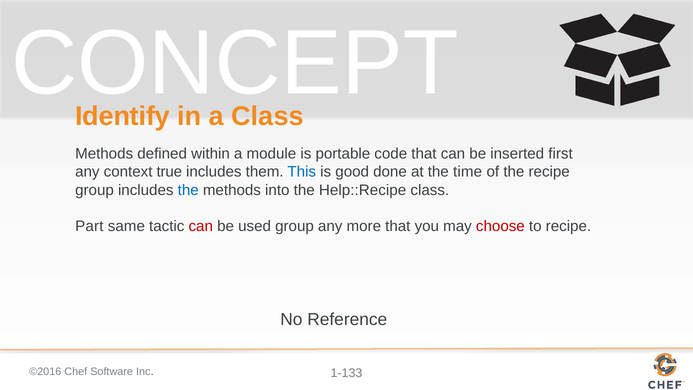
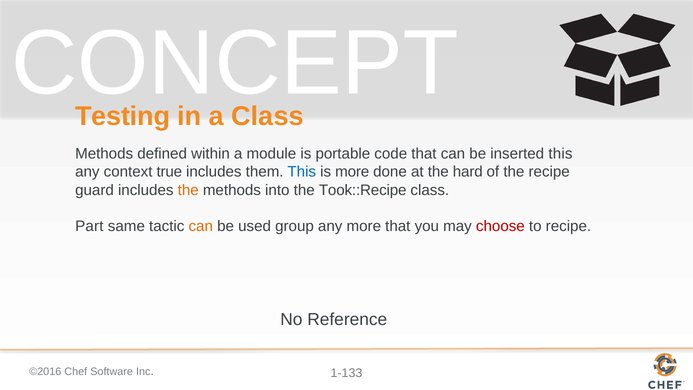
Identify: Identify -> Testing
inserted first: first -> this
is good: good -> more
time: time -> hard
group at (95, 190): group -> guard
the at (188, 190) colour: blue -> orange
Help::Recipe: Help::Recipe -> Took::Recipe
can at (201, 226) colour: red -> orange
